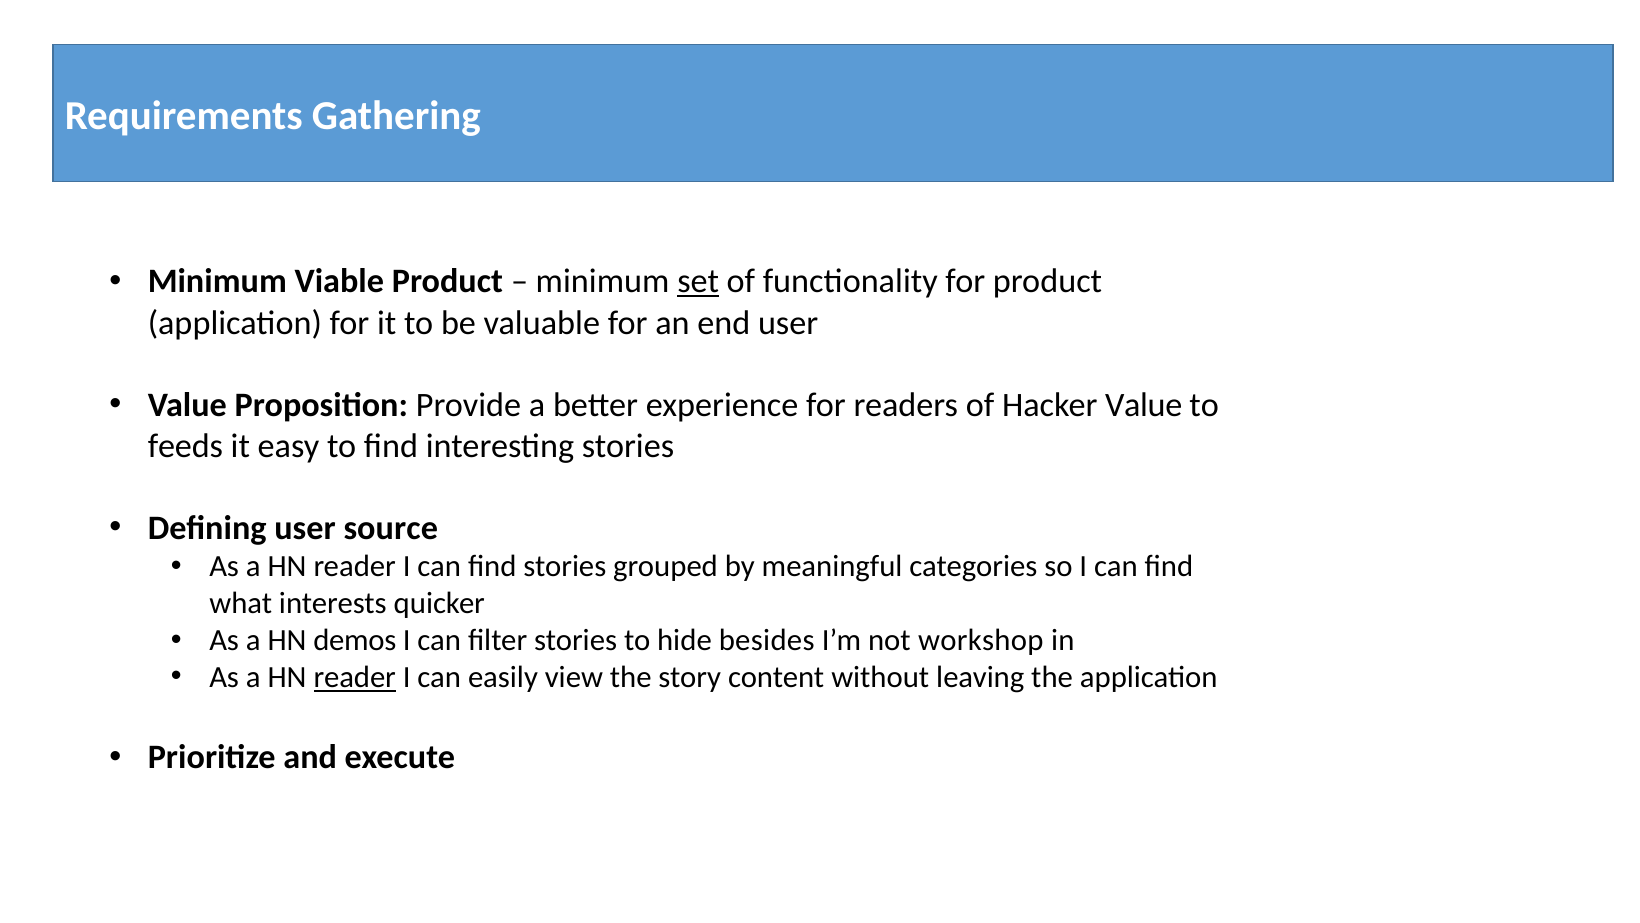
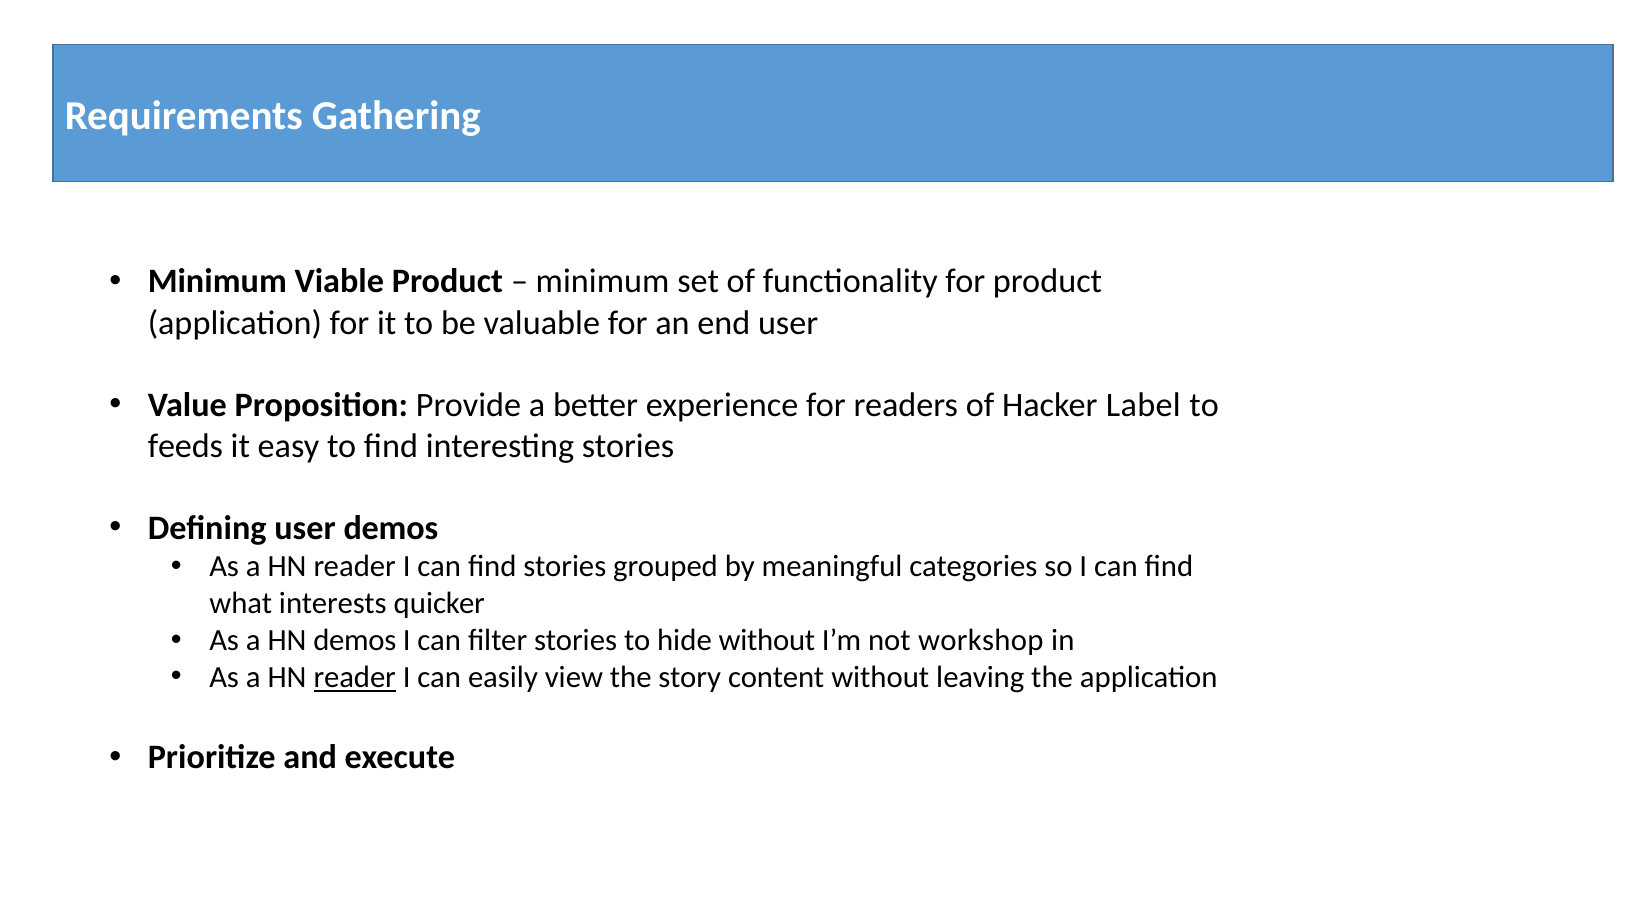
set underline: present -> none
Hacker Value: Value -> Label
user source: source -> demos
hide besides: besides -> without
